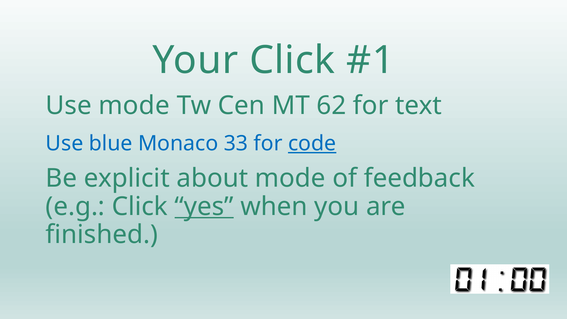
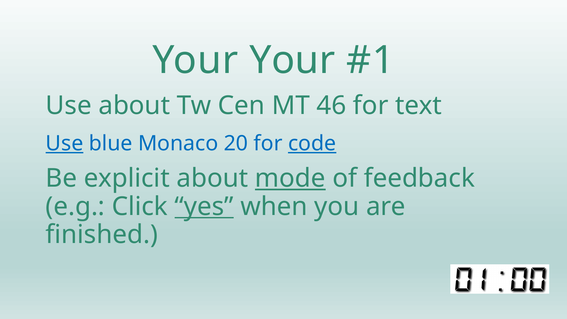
Your Click: Click -> Your
Use mode: mode -> about
62: 62 -> 46
Use at (64, 143) underline: none -> present
33: 33 -> 20
mode at (290, 178) underline: none -> present
